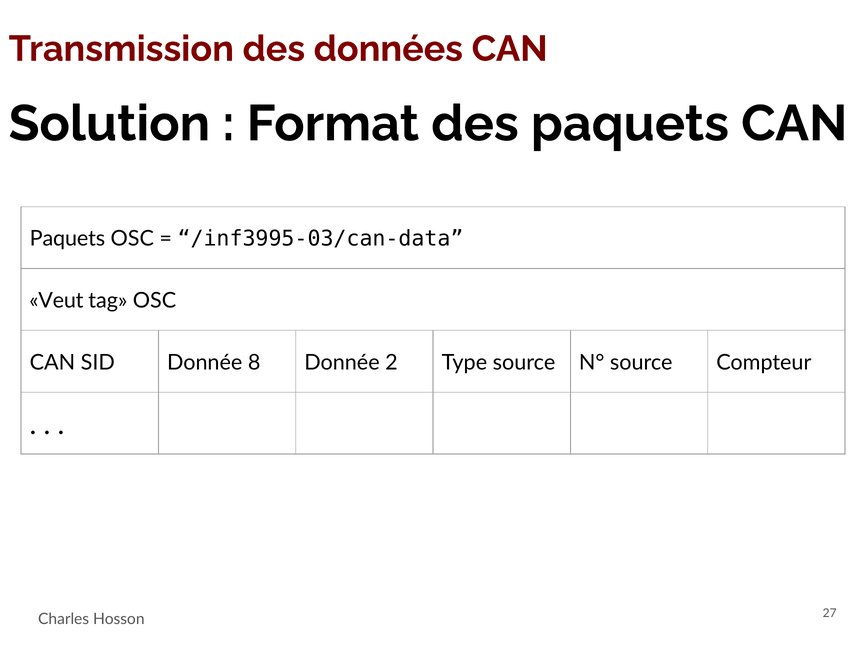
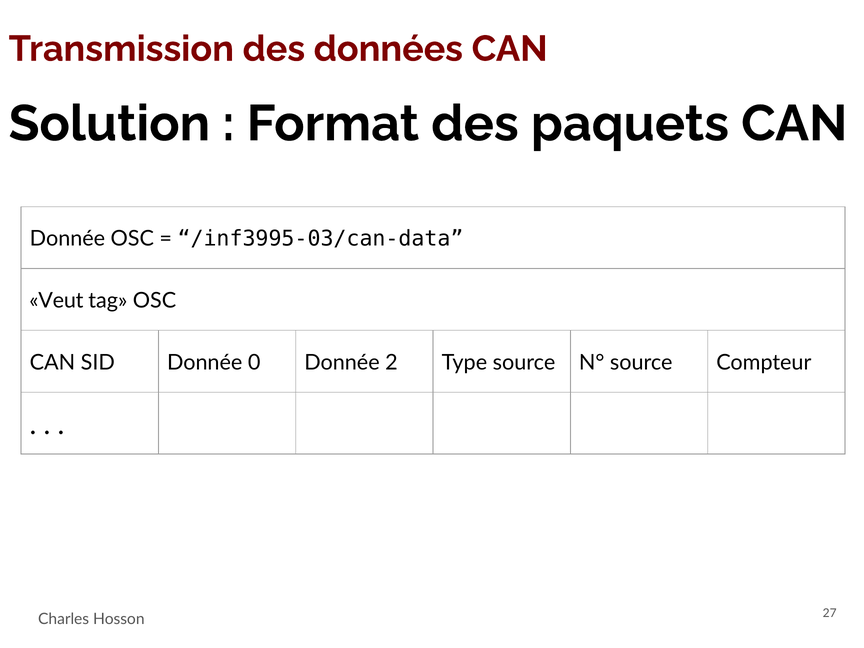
Paquets at (67, 239): Paquets -> Donnée
8: 8 -> 0
